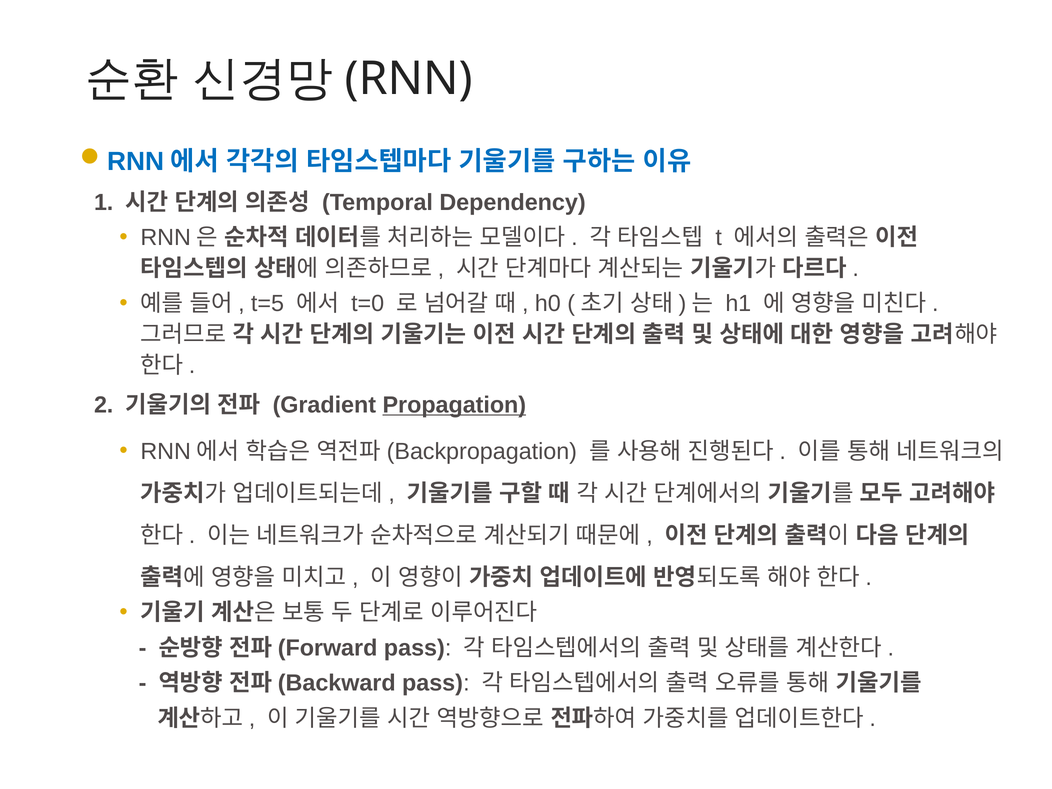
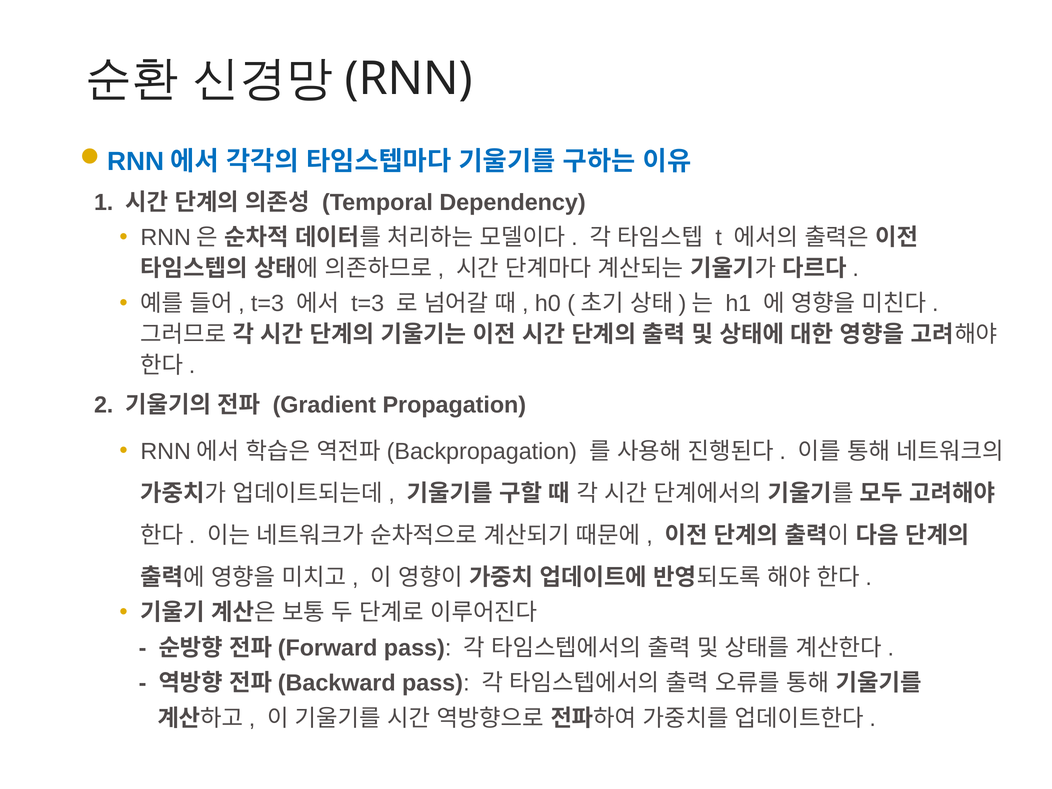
t=5 at (268, 304): t=5 -> t=3
t=0 at (368, 304): t=0 -> t=3
Propagation underline: present -> none
